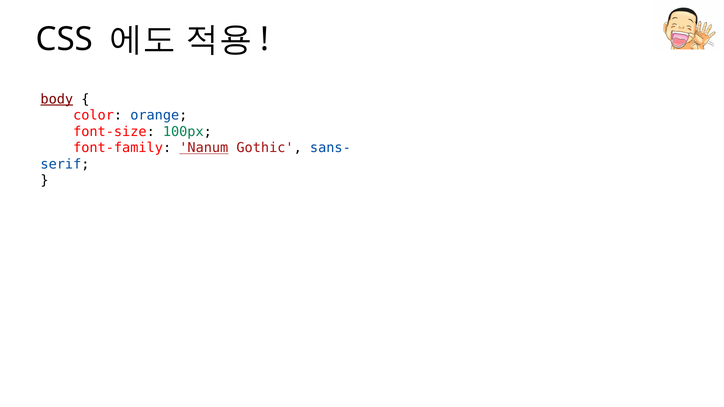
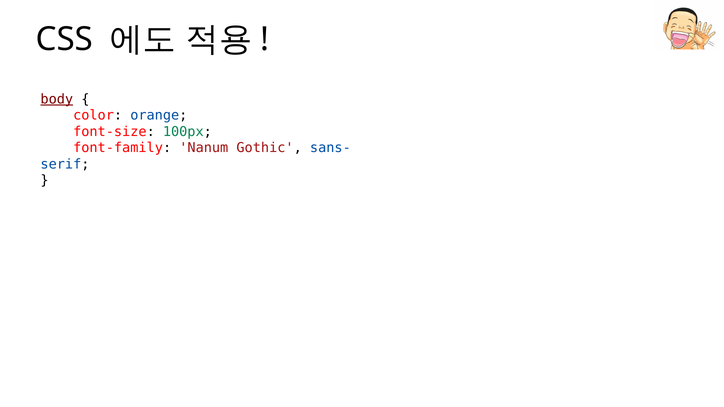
Nanum underline: present -> none
